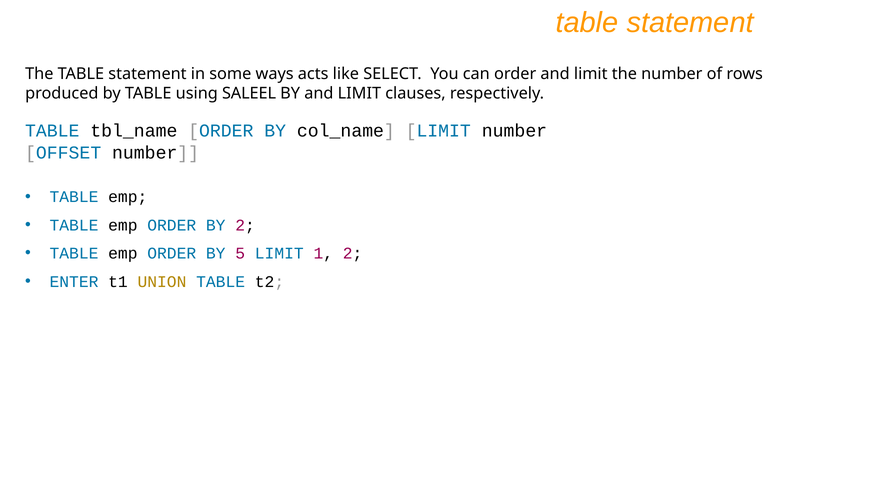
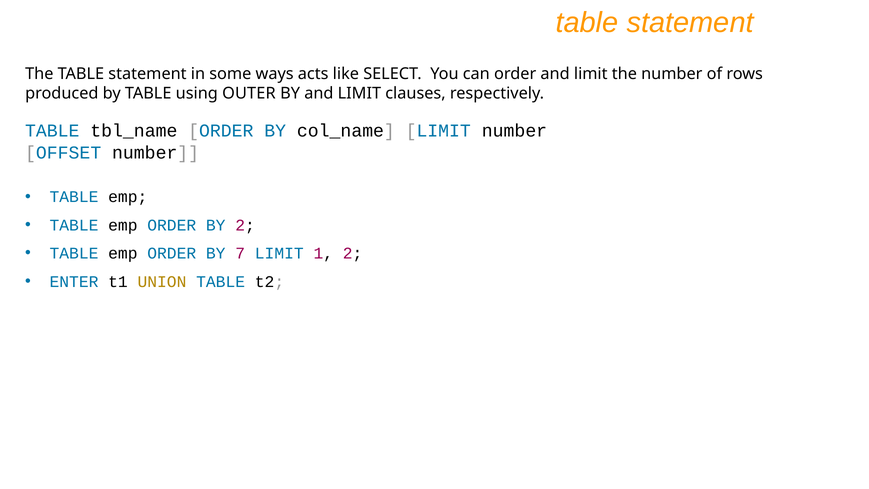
SALEEL: SALEEL -> OUTER
5: 5 -> 7
